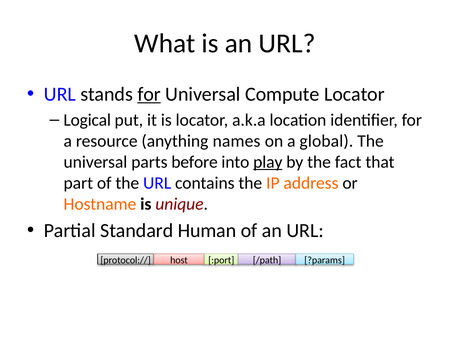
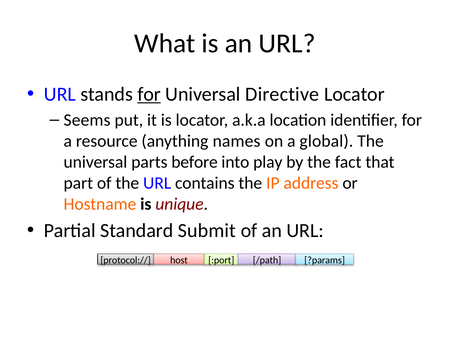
Compute: Compute -> Directive
Logical: Logical -> Seems
play underline: present -> none
Human: Human -> Submit
